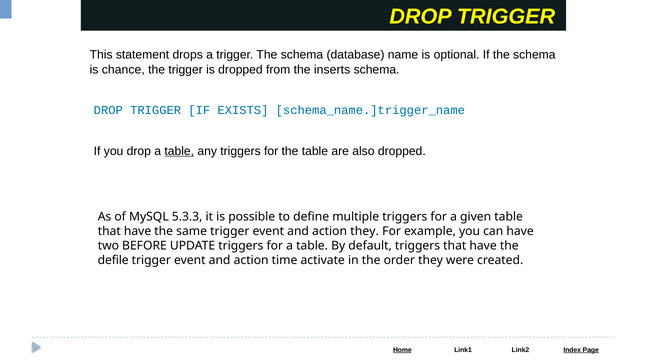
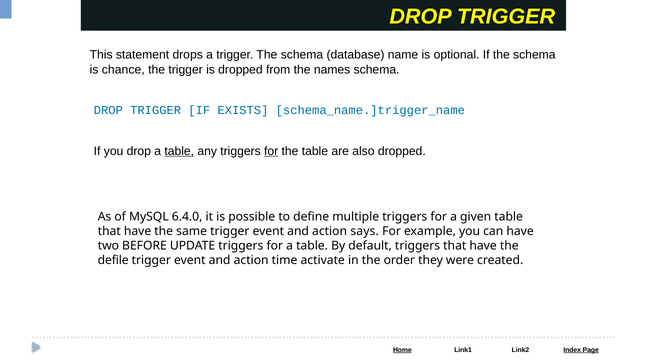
inserts: inserts -> names
for at (271, 151) underline: none -> present
5.3.3: 5.3.3 -> 6.4.0
action they: they -> says
